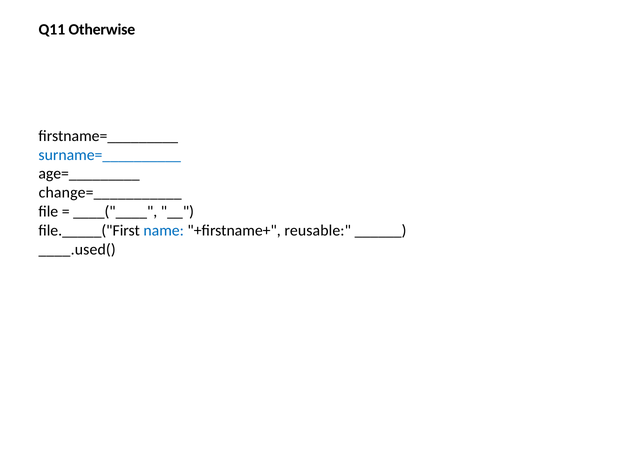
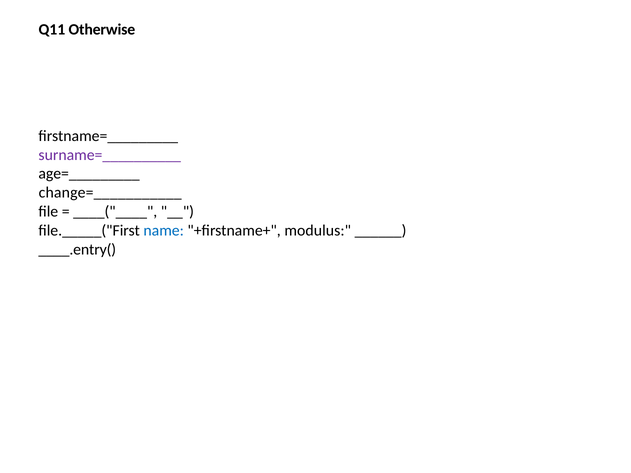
surname=__________ colour: blue -> purple
reusable: reusable -> modulus
____.used(: ____.used( -> ____.entry(
